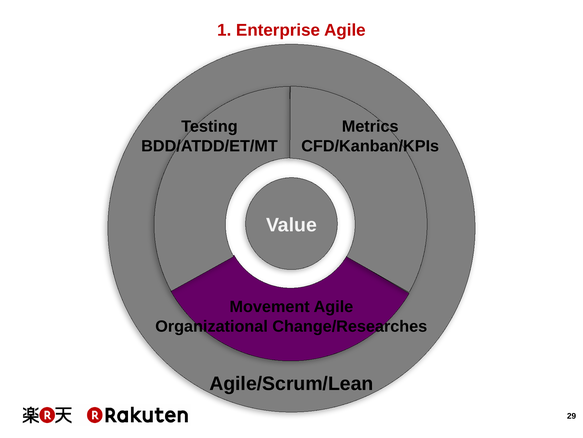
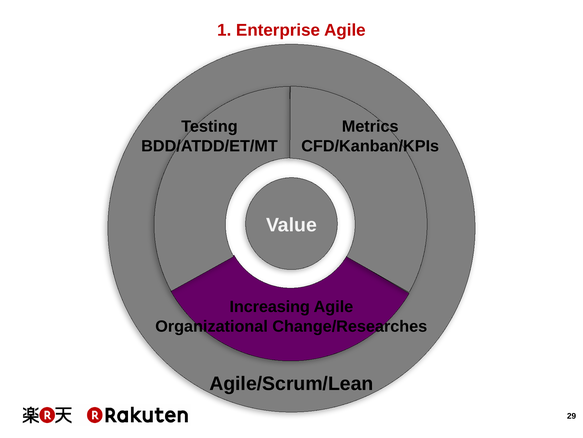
Movement: Movement -> Increasing
